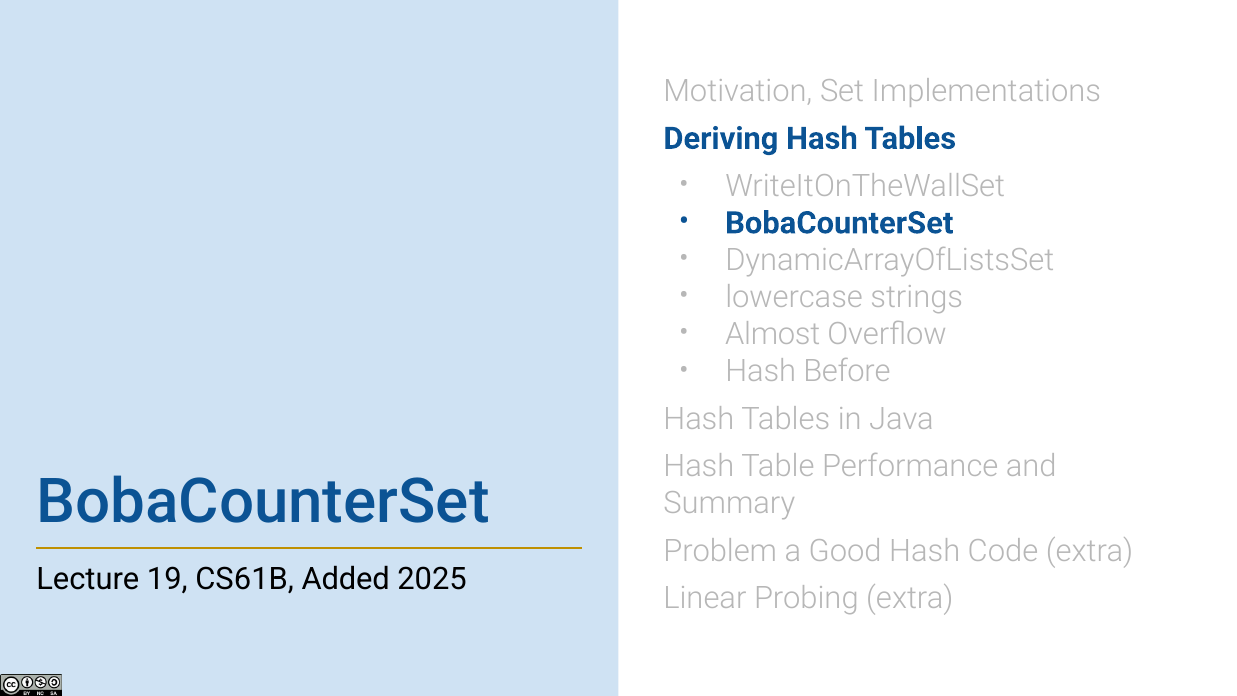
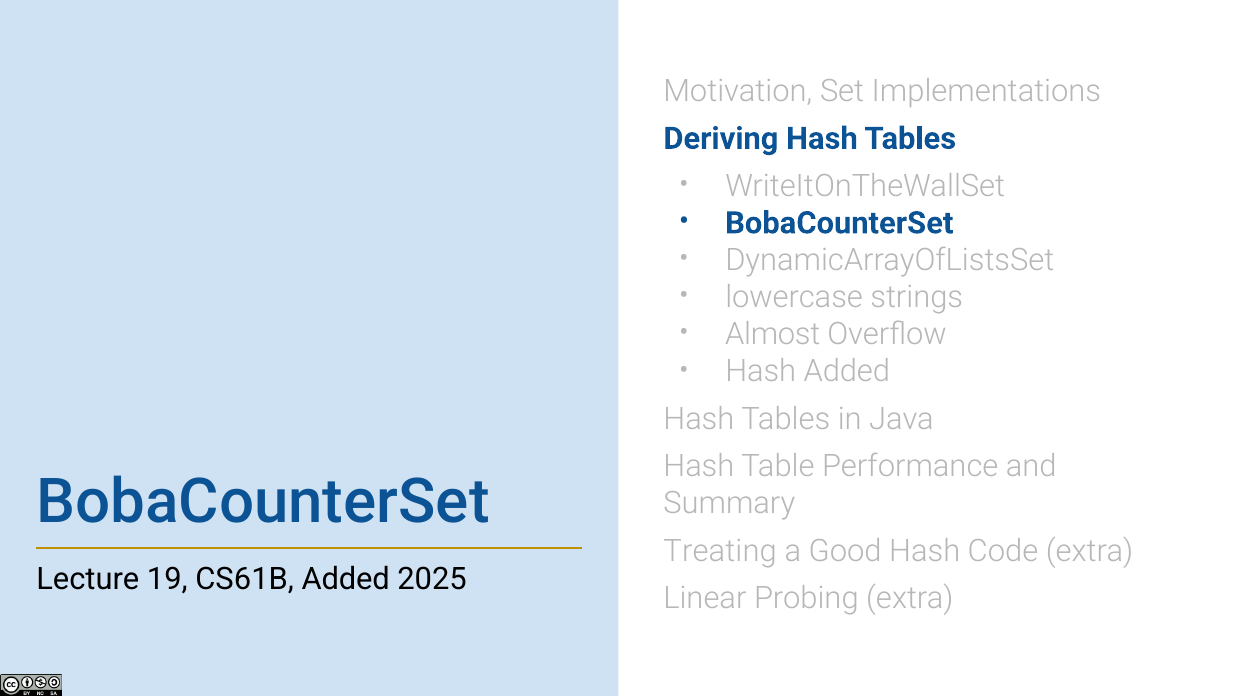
Hash Before: Before -> Added
Problem: Problem -> Treating
